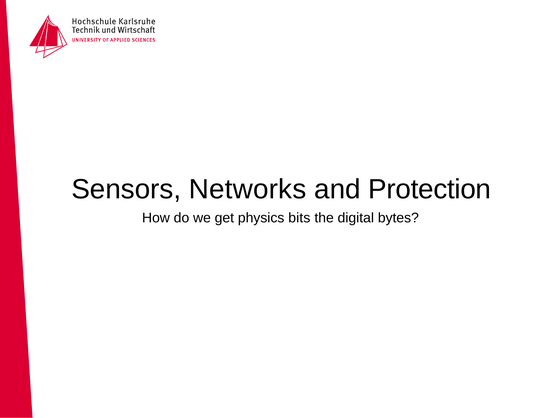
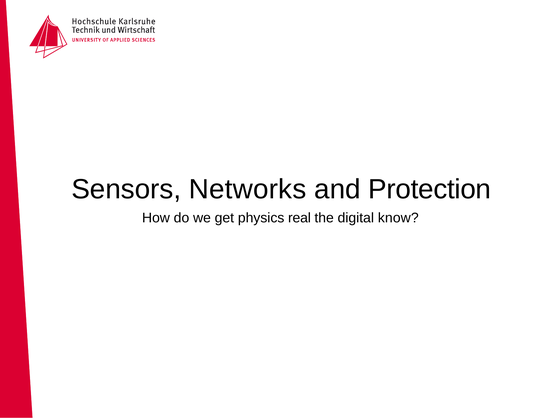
bits: bits -> real
bytes: bytes -> know
